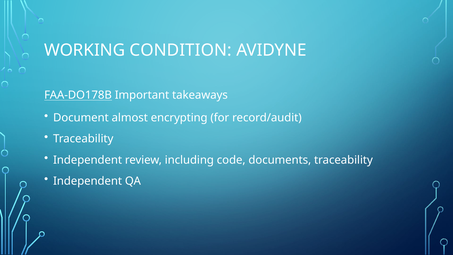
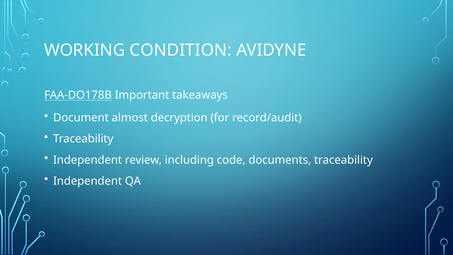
encrypting: encrypting -> decryption
